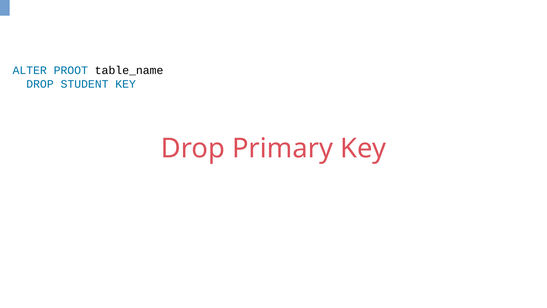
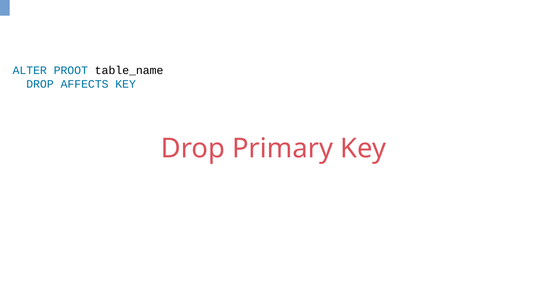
STUDENT: STUDENT -> AFFECTS
